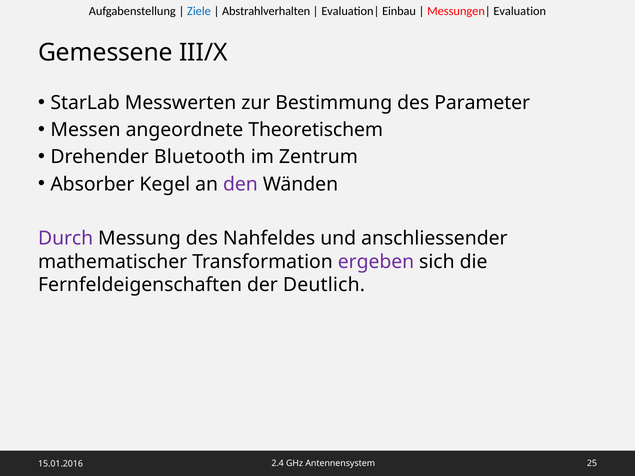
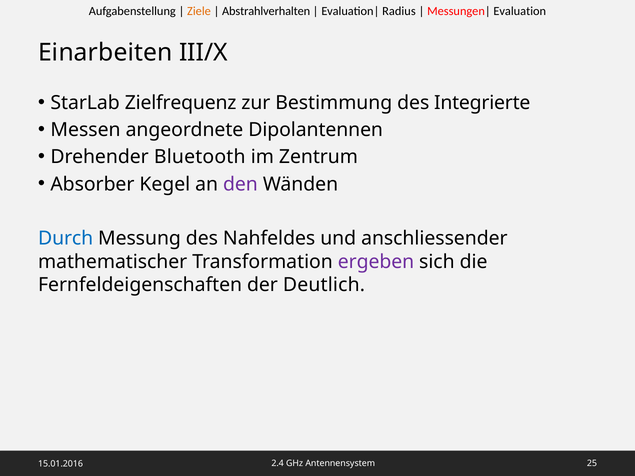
Ziele colour: blue -> orange
Einbau: Einbau -> Radius
Gemessene: Gemessene -> Einarbeiten
Messwerten: Messwerten -> Zielfrequenz
Parameter: Parameter -> Integrierte
Theoretischem: Theoretischem -> Dipolantennen
Durch colour: purple -> blue
